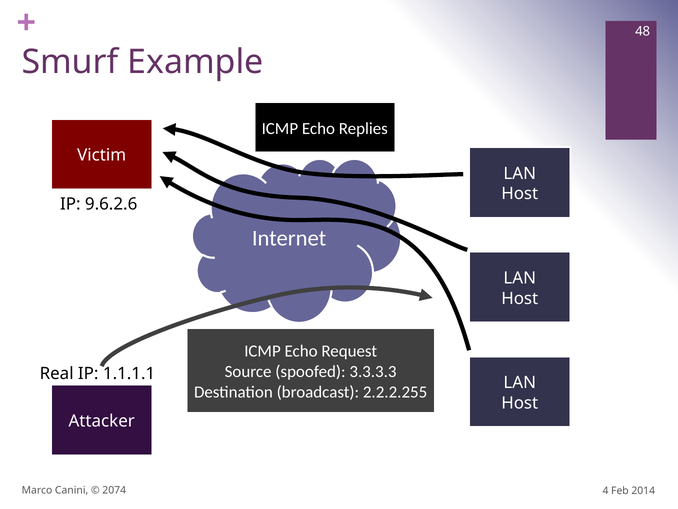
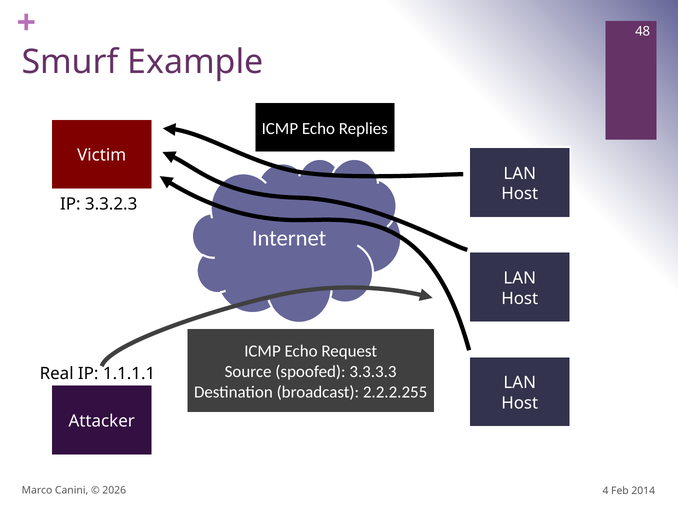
9.6.2.6: 9.6.2.6 -> 3.3.2.3
2074: 2074 -> 2026
